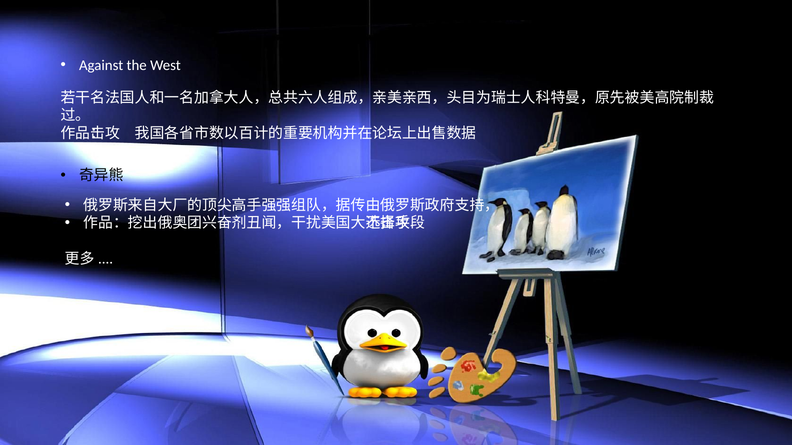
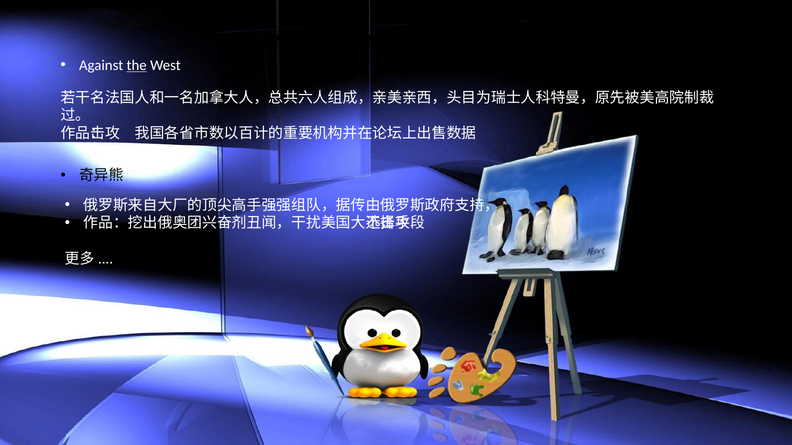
the underline: none -> present
